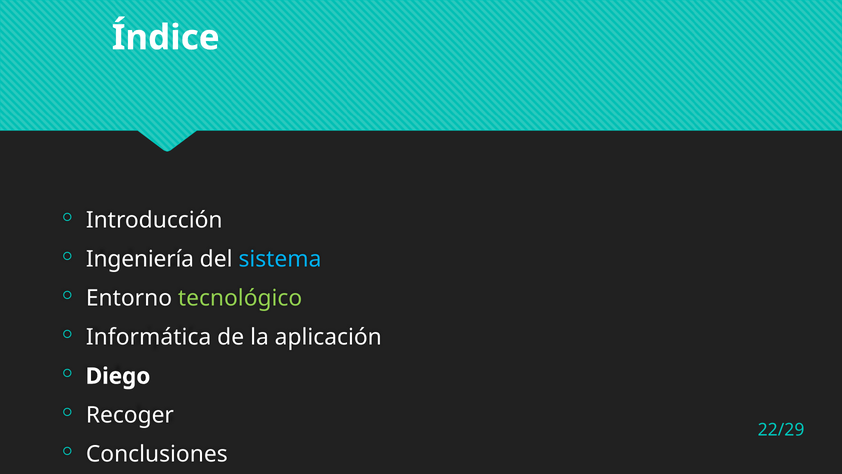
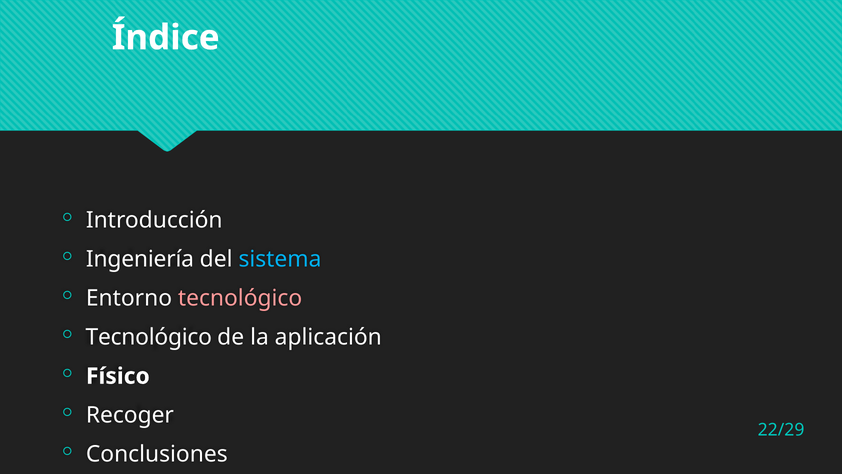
tecnológico at (240, 298) colour: light green -> pink
Informática at (149, 337): Informática -> Tecnológico
Diego: Diego -> Físico
